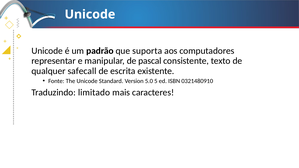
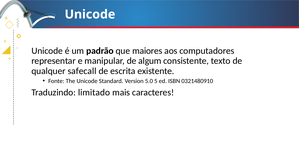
suporta: suporta -> maiores
pascal: pascal -> algum
